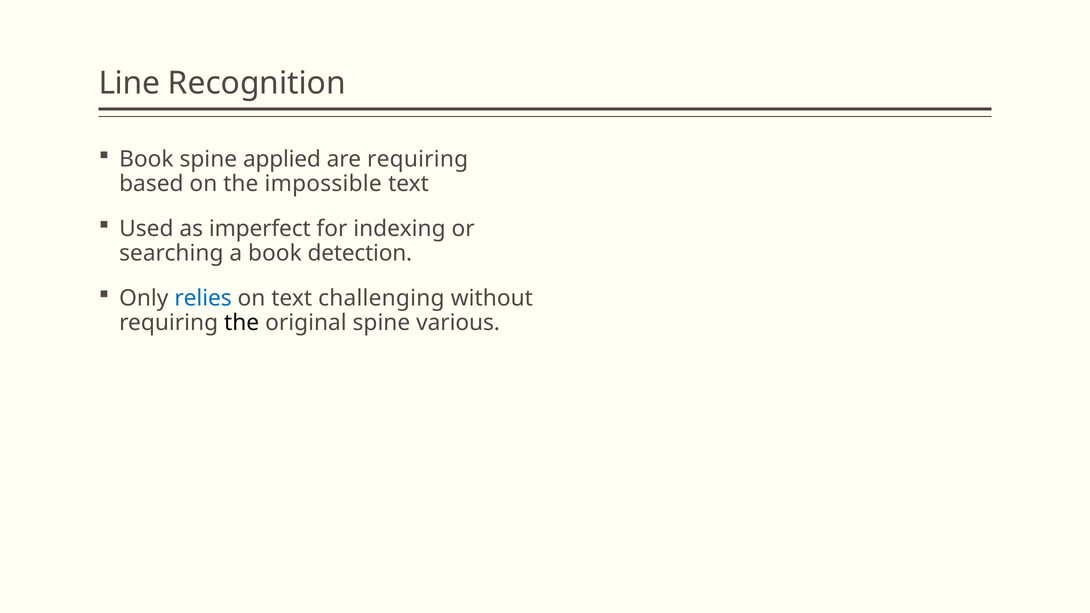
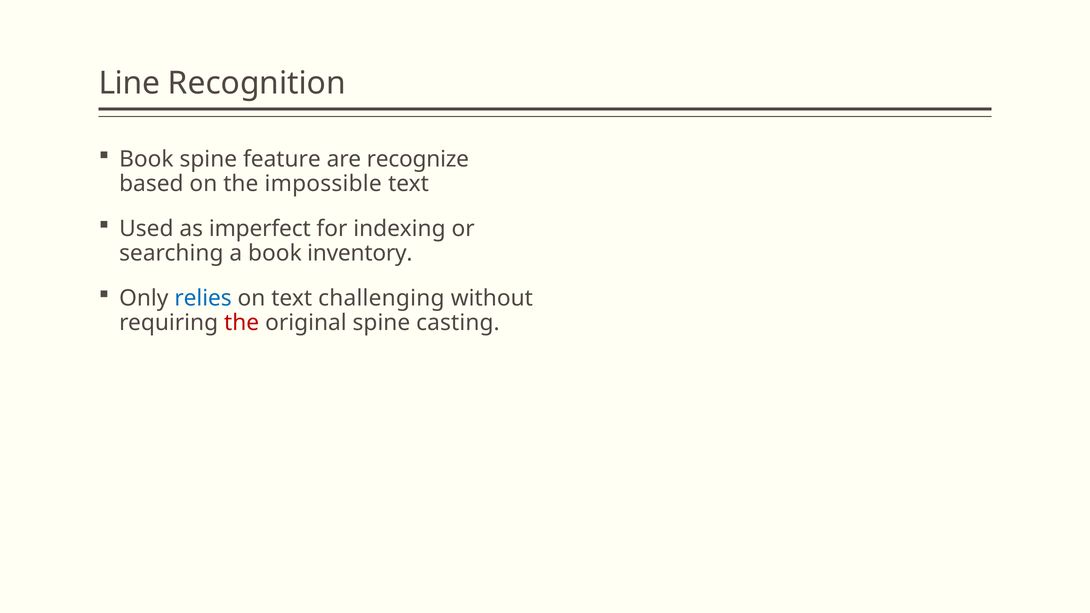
applied: applied -> feature
are requiring: requiring -> recognize
detection: detection -> inventory
the at (242, 323) colour: black -> red
various: various -> casting
